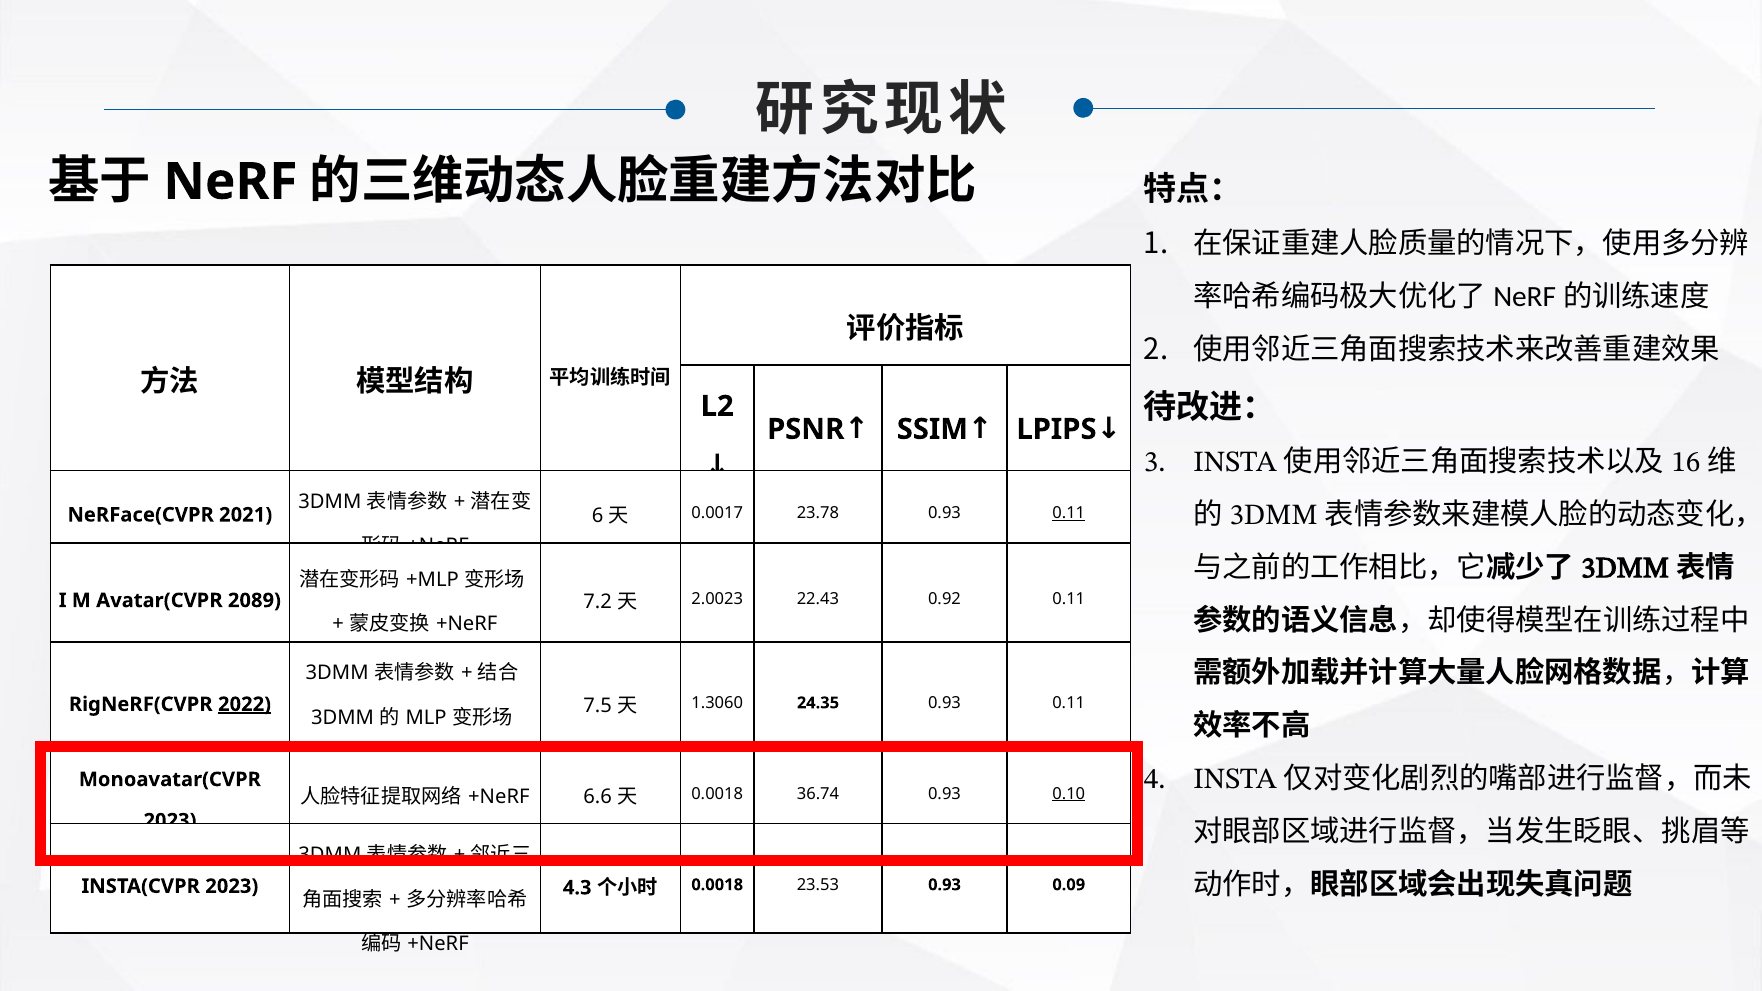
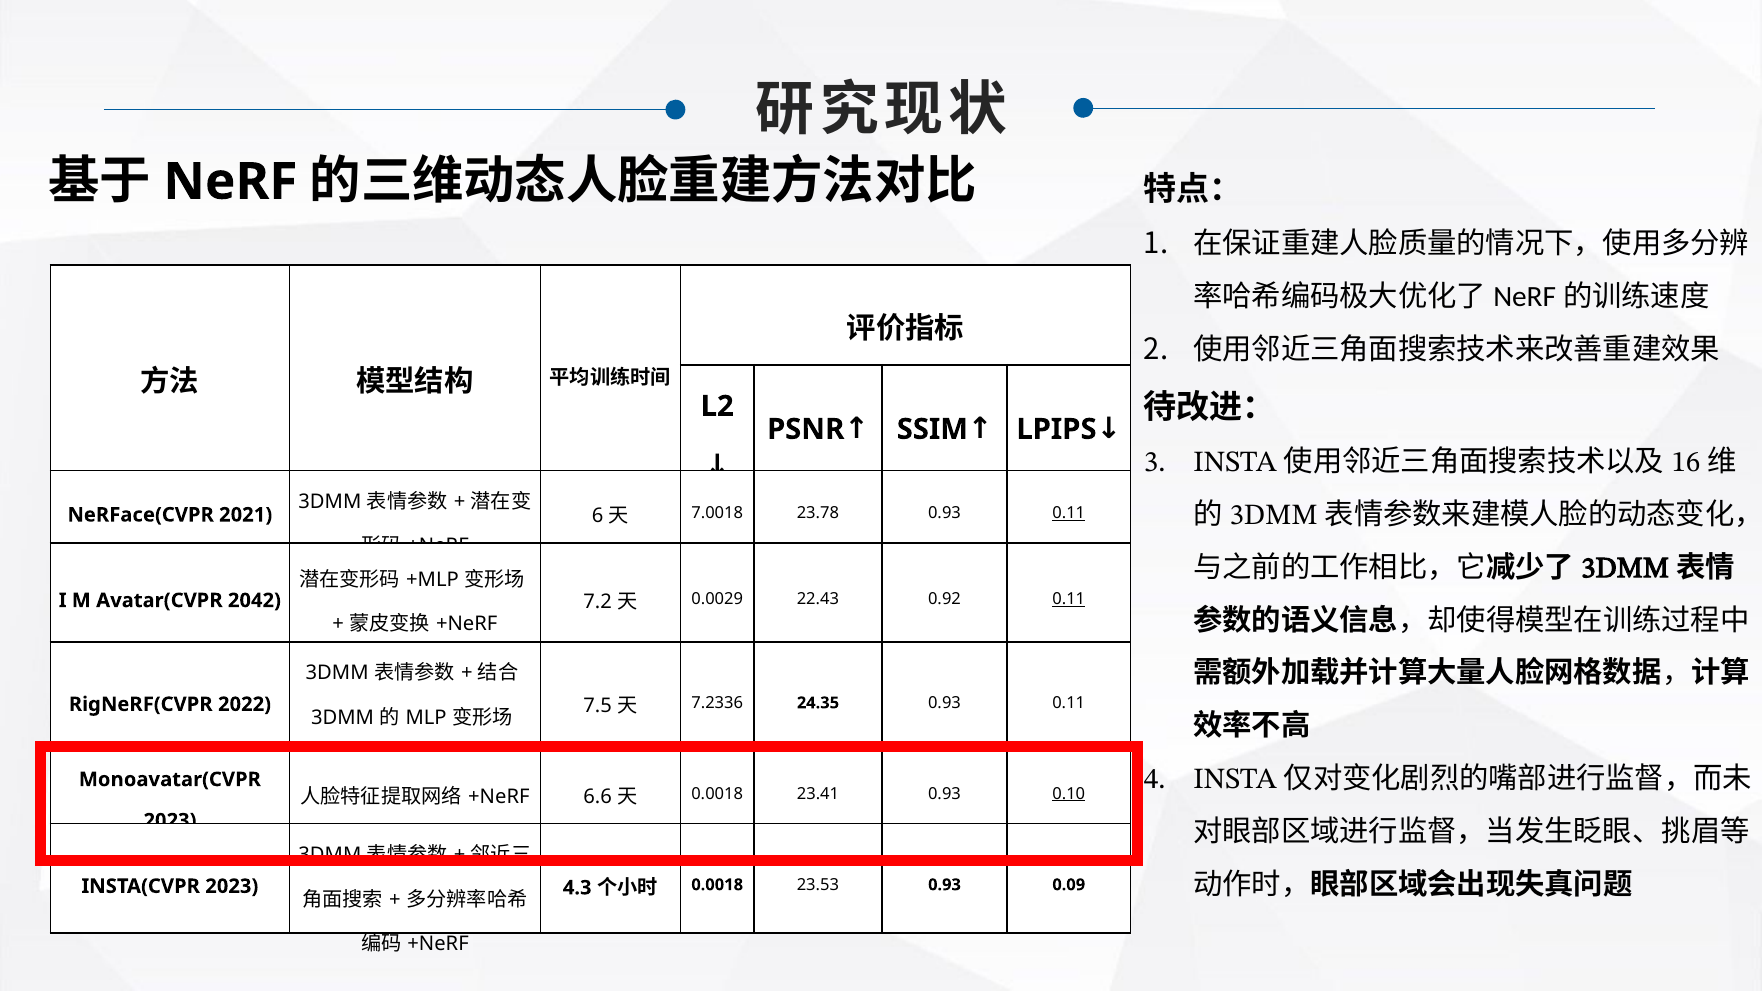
0.0017: 0.0017 -> 7.0018
2.0023: 2.0023 -> 0.0029
0.11 at (1069, 599) underline: none -> present
2089: 2089 -> 2042
1.3060: 1.3060 -> 7.2336
2022 underline: present -> none
36.74: 36.74 -> 23.41
